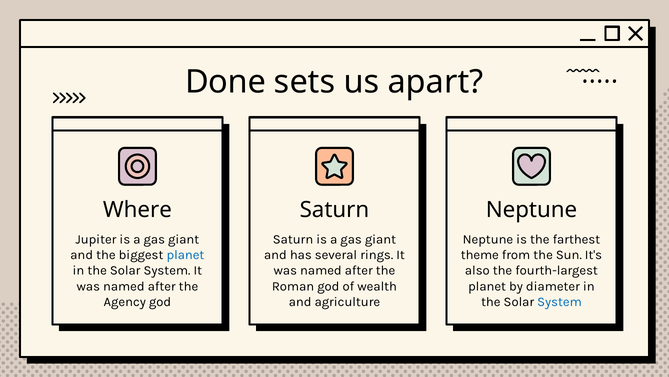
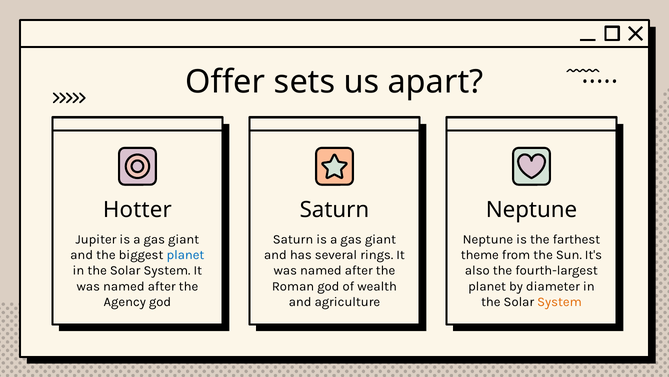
Done: Done -> Offer
Where: Where -> Hotter
System at (560, 301) colour: blue -> orange
